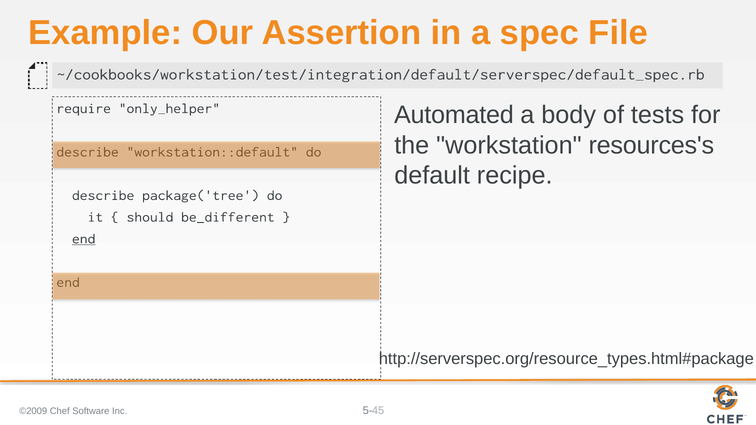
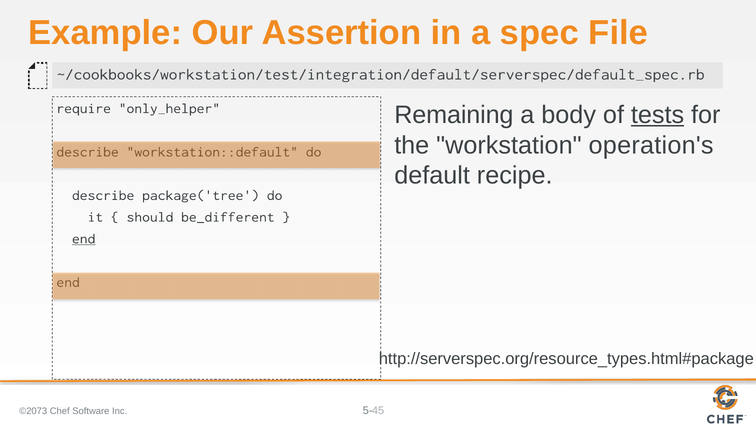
Automated: Automated -> Remaining
tests underline: none -> present
resources's: resources's -> operation's
©2009: ©2009 -> ©2073
